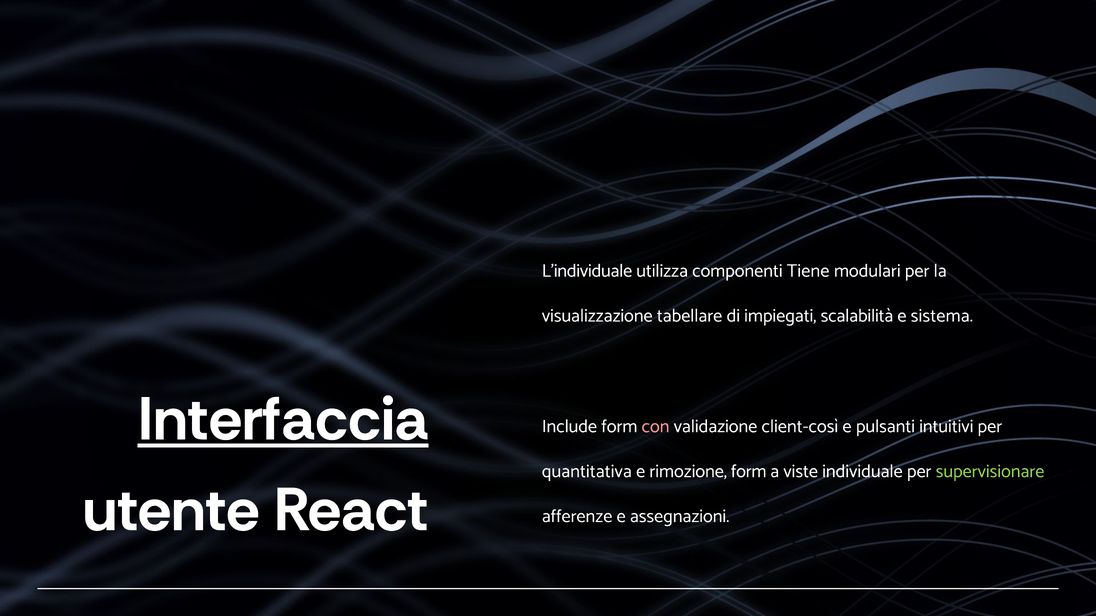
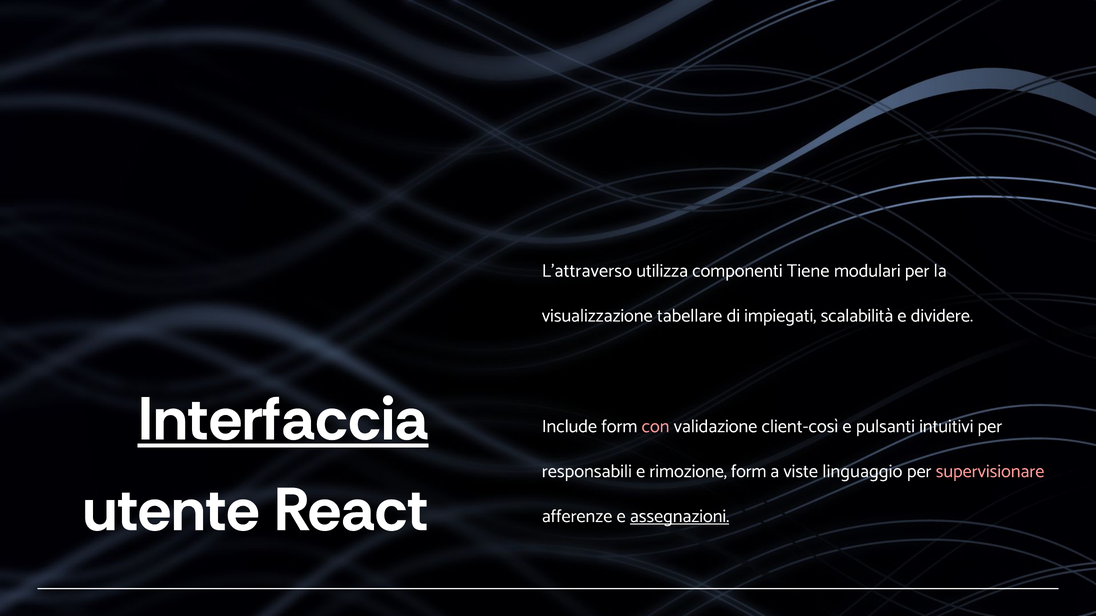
L’individuale: L’individuale -> L’attraverso
sistema: sistema -> dividere
quantitativa: quantitativa -> responsabili
individuale: individuale -> linguaggio
supervisionare colour: light green -> pink
assegnazioni underline: none -> present
